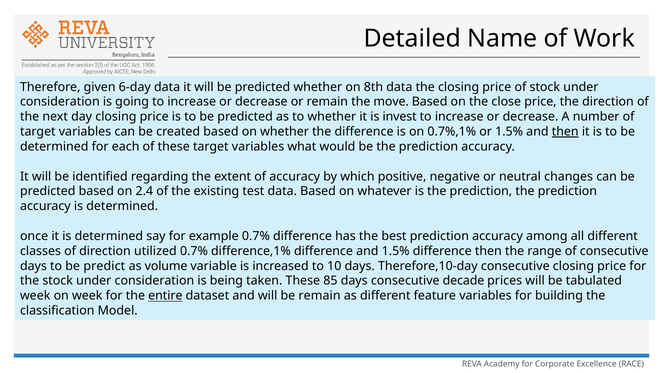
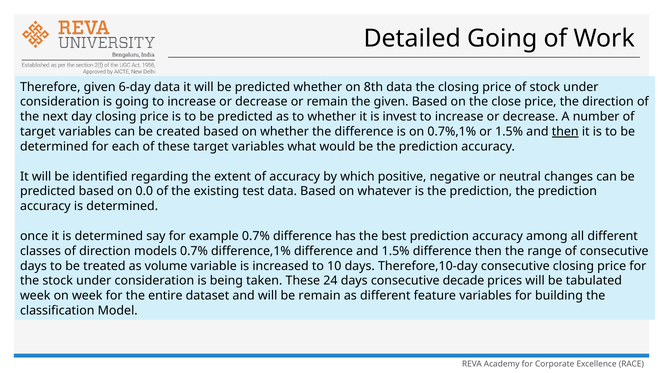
Detailed Name: Name -> Going
the move: move -> given
2.4: 2.4 -> 0.0
utilized: utilized -> models
predict: predict -> treated
85: 85 -> 24
entire underline: present -> none
